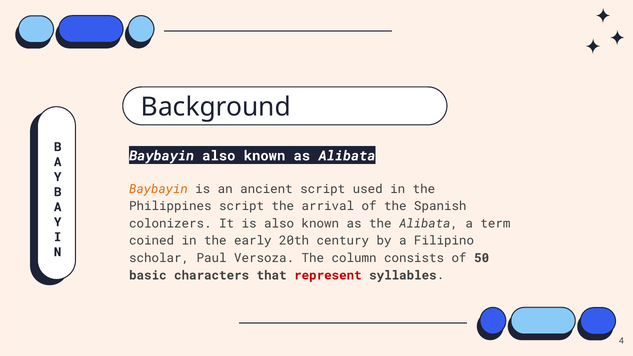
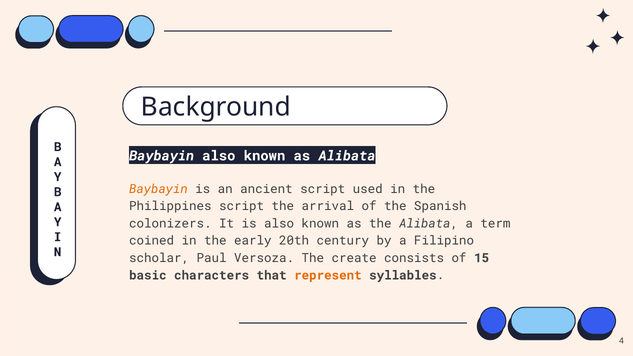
column: column -> create
50: 50 -> 15
represent colour: red -> orange
